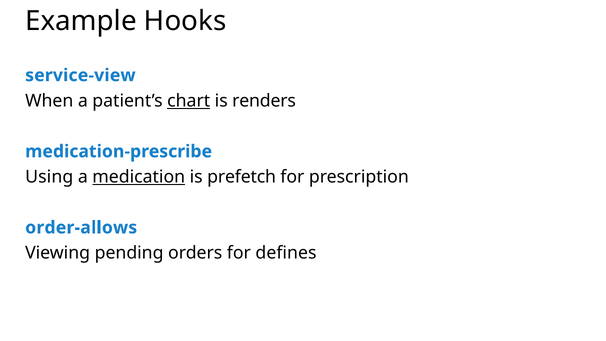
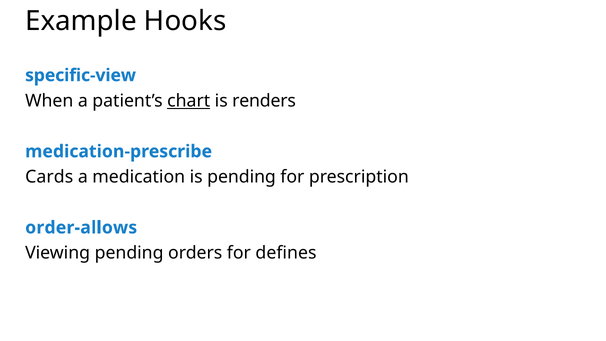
service-view: service-view -> specific-view
Using: Using -> Cards
medication underline: present -> none
is prefetch: prefetch -> pending
